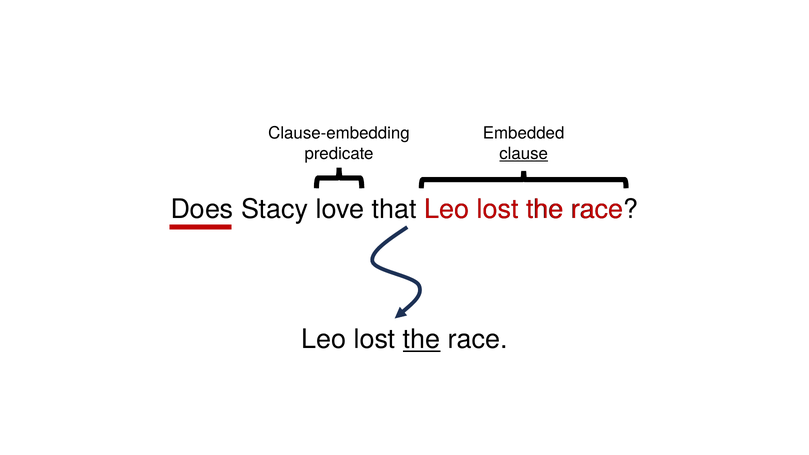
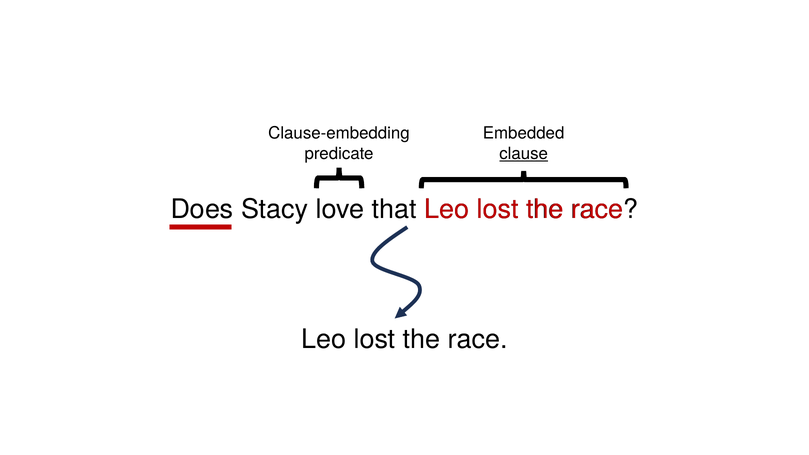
the at (422, 340) underline: present -> none
